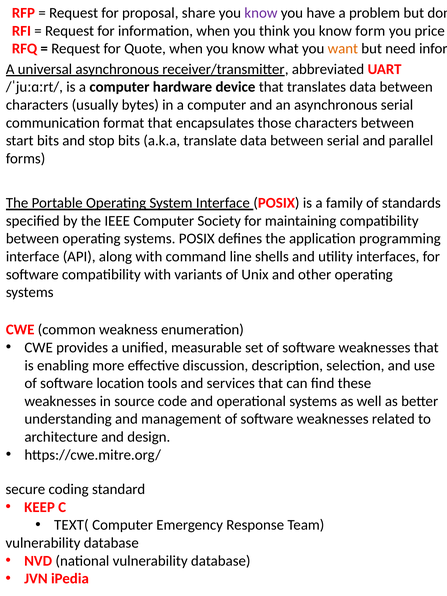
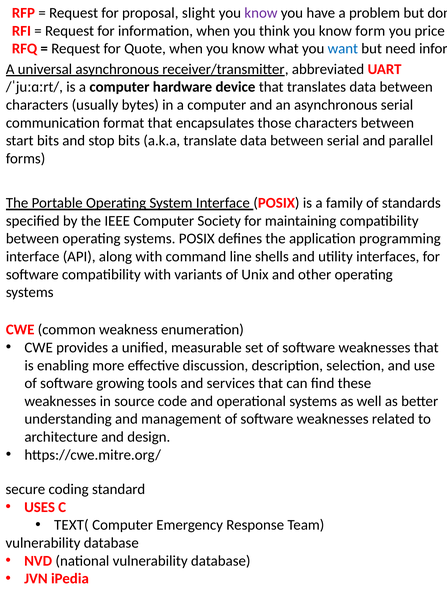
share: share -> slight
want at (343, 49) colour: orange -> blue
location: location -> growing
KEEP: KEEP -> USES
